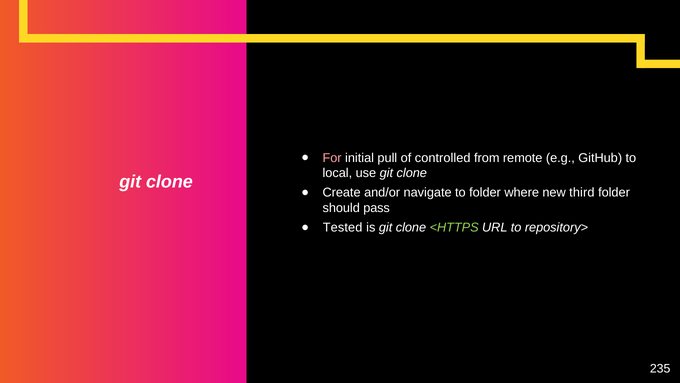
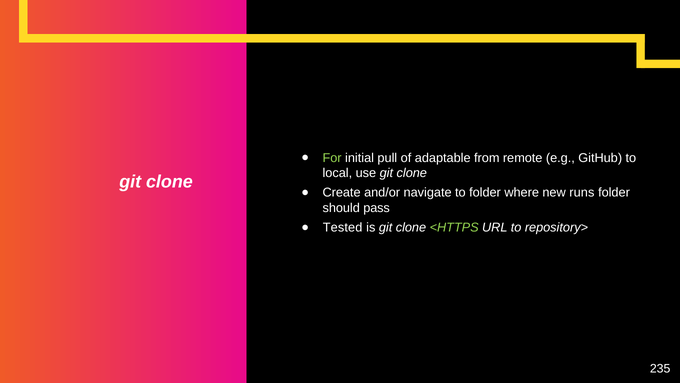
For colour: pink -> light green
controlled: controlled -> adaptable
third: third -> runs
